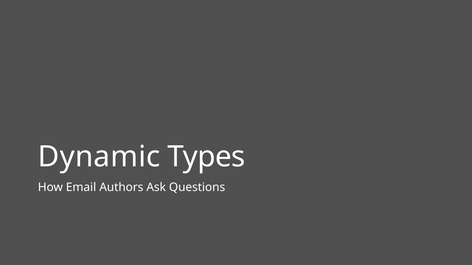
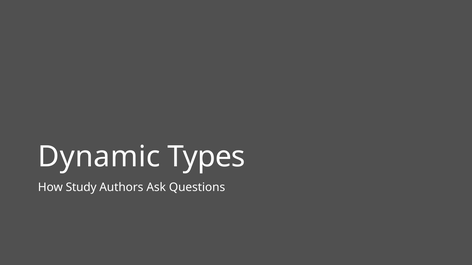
Email: Email -> Study
